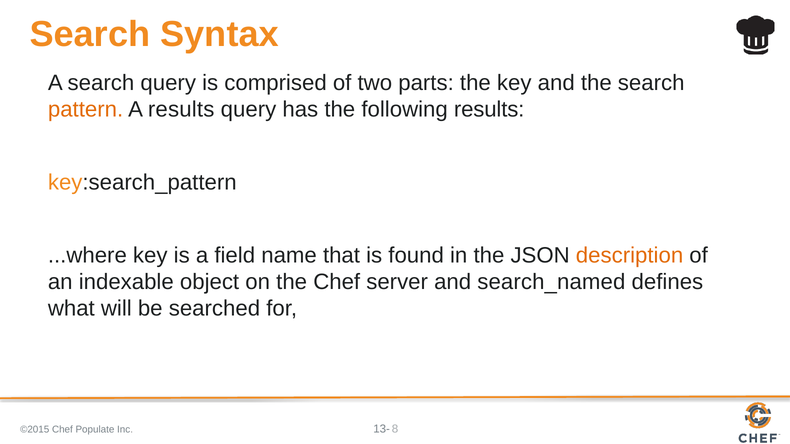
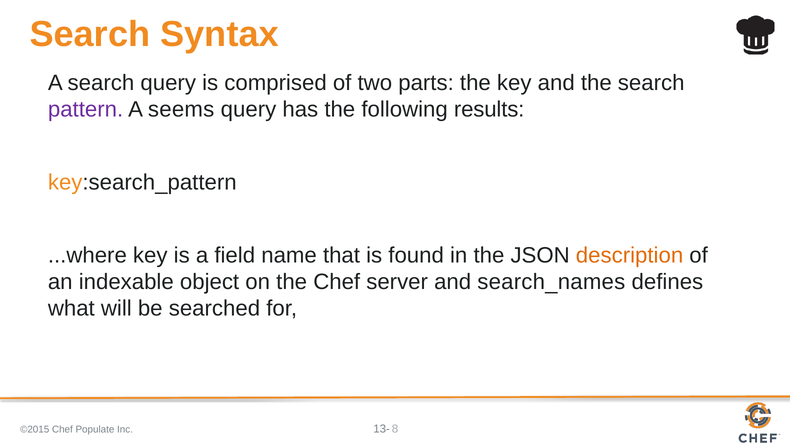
pattern colour: orange -> purple
A results: results -> seems
search_named: search_named -> search_names
